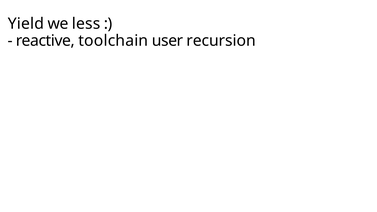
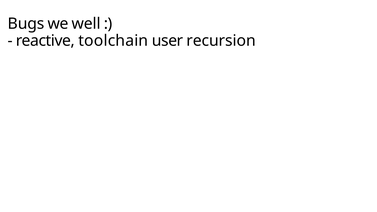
Yield: Yield -> Bugs
less: less -> well
